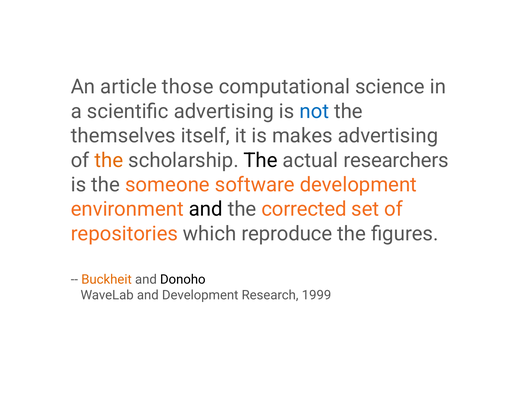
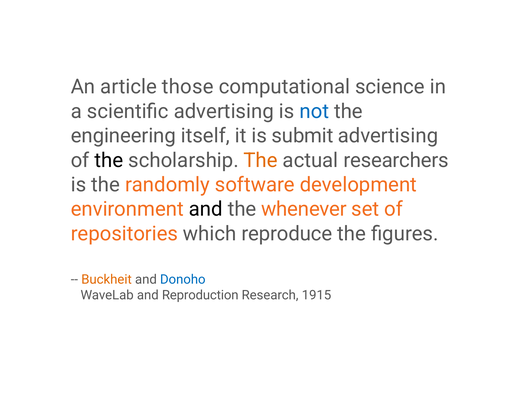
themselves: themselves -> engineering
makes: makes -> submit
the at (109, 161) colour: orange -> black
The at (261, 161) colour: black -> orange
someone: someone -> randomly
corrected: corrected -> whenever
Donoho colour: black -> blue
and Development: Development -> Reproduction
1999: 1999 -> 1915
